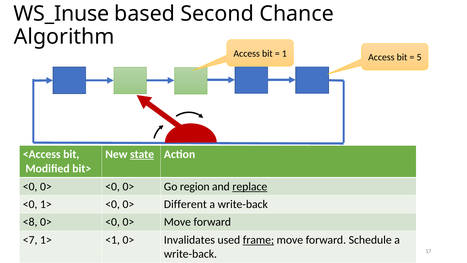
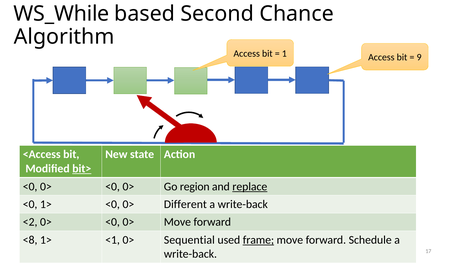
WS_Inuse: WS_Inuse -> WS_While
5: 5 -> 9
state underline: present -> none
bit> underline: none -> present
<8: <8 -> <2
<7: <7 -> <8
Invalidates: Invalidates -> Sequential
